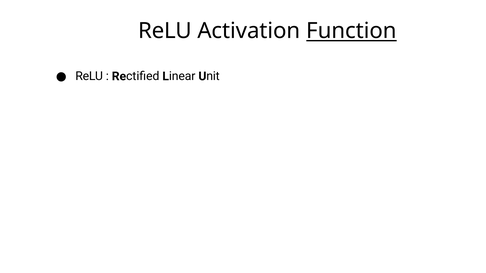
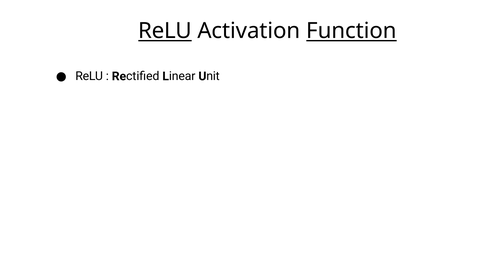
ReLU at (165, 31) underline: none -> present
